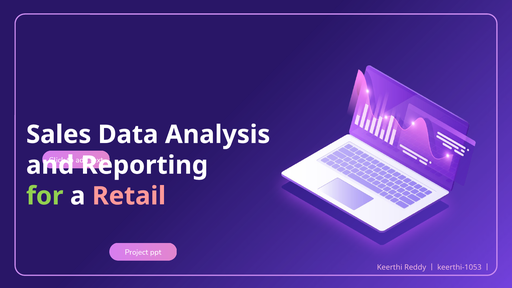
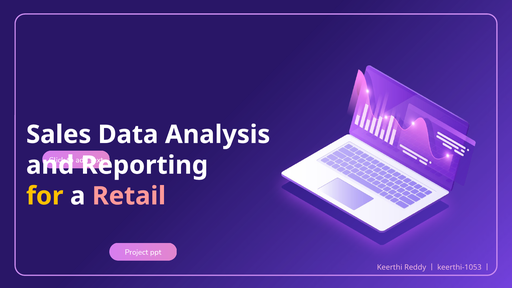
for colour: light green -> yellow
